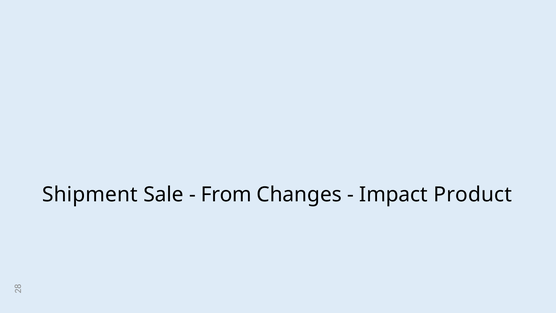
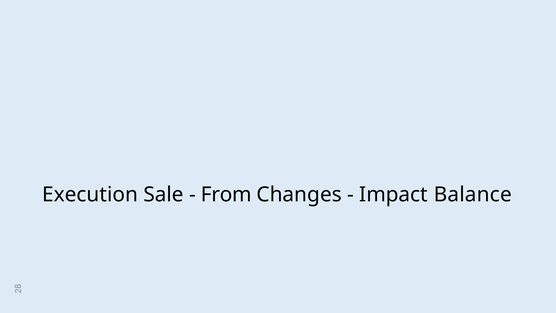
Shipment: Shipment -> Execution
Product: Product -> Balance
